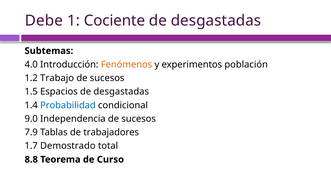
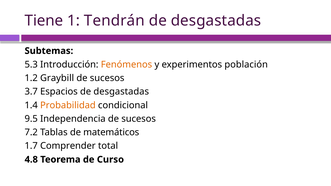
Debe: Debe -> Tiene
Cociente: Cociente -> Tendrán
4.0: 4.0 -> 5.3
Trabajo: Trabajo -> Graybill
1.5: 1.5 -> 3.7
Probabilidad colour: blue -> orange
9.0: 9.0 -> 9.5
7.9: 7.9 -> 7.2
trabajadores: trabajadores -> matemáticos
Demostrado: Demostrado -> Comprender
8.8: 8.8 -> 4.8
